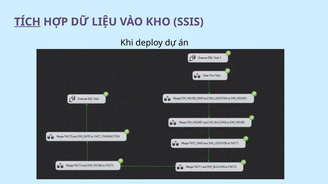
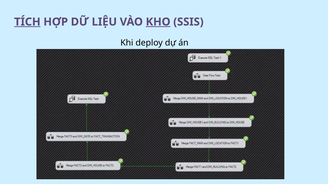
KHO underline: none -> present
